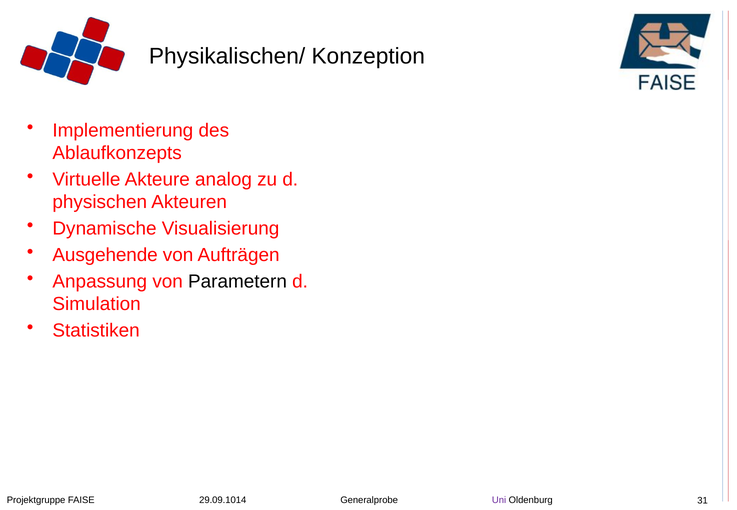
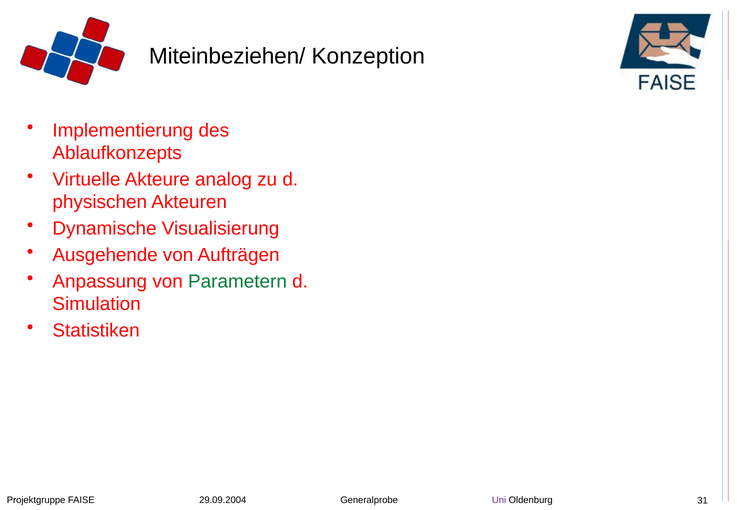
Physikalischen/: Physikalischen/ -> Miteinbeziehen/
Parametern colour: black -> green
29.09.1014: 29.09.1014 -> 29.09.2004
